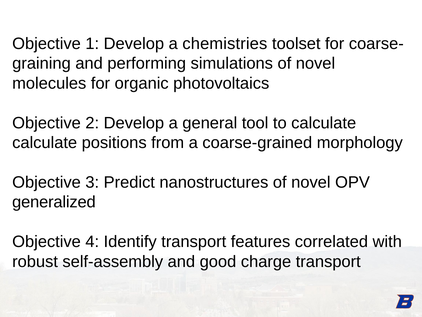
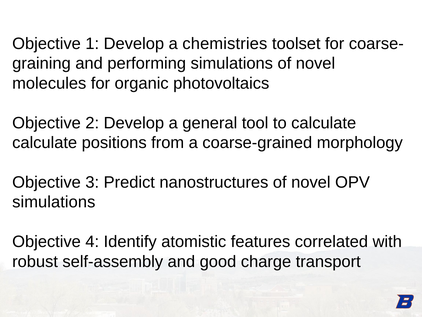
generalized at (54, 202): generalized -> simulations
Identify transport: transport -> atomistic
